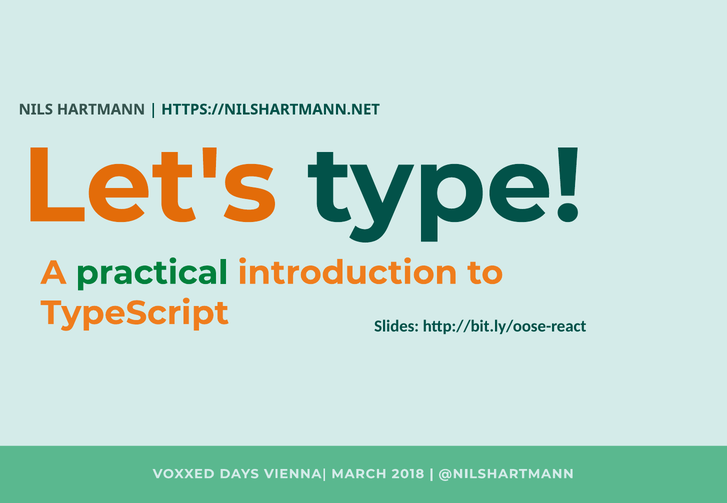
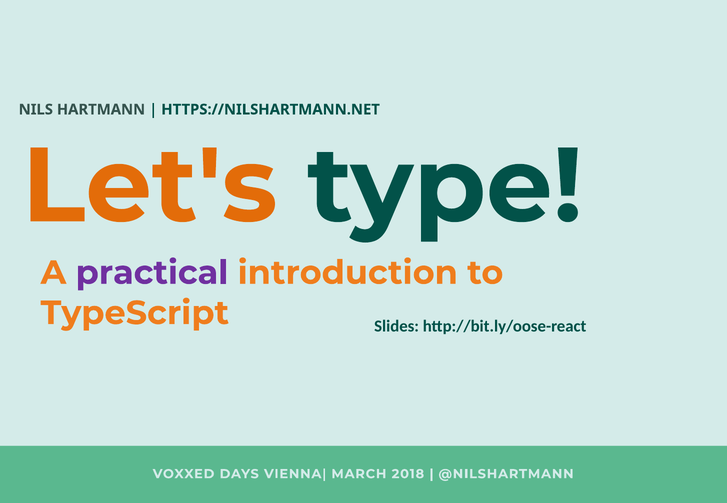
practical colour: green -> purple
